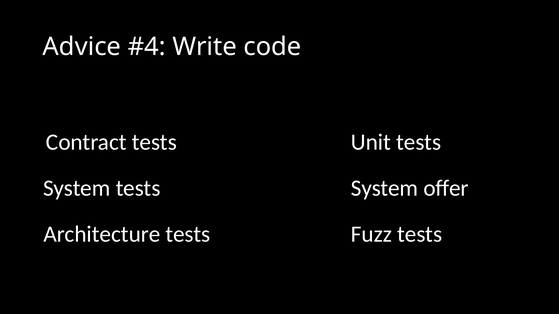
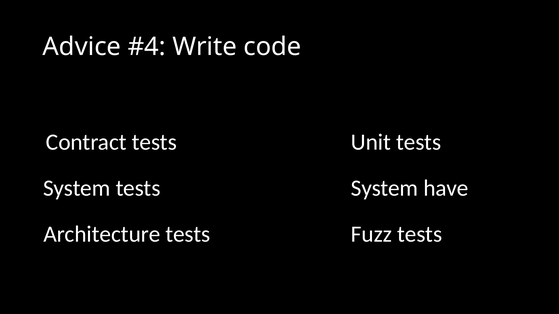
offer: offer -> have
